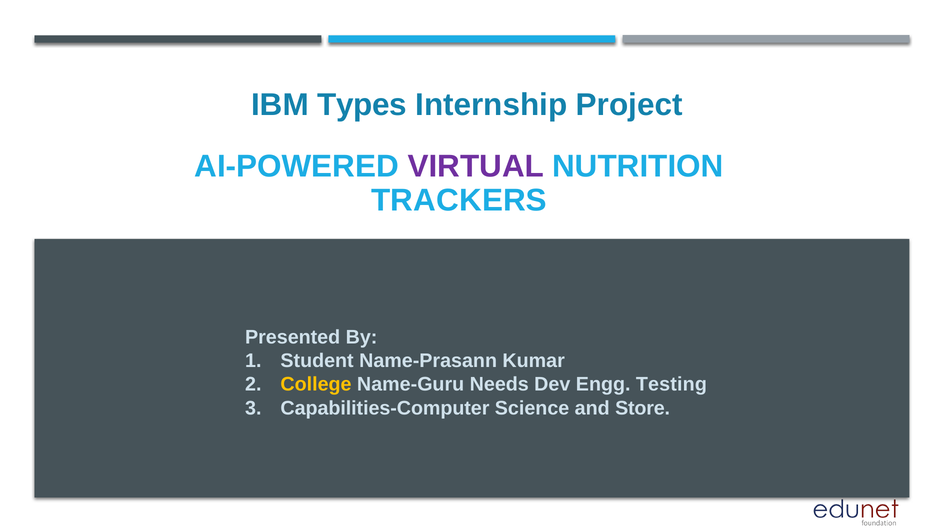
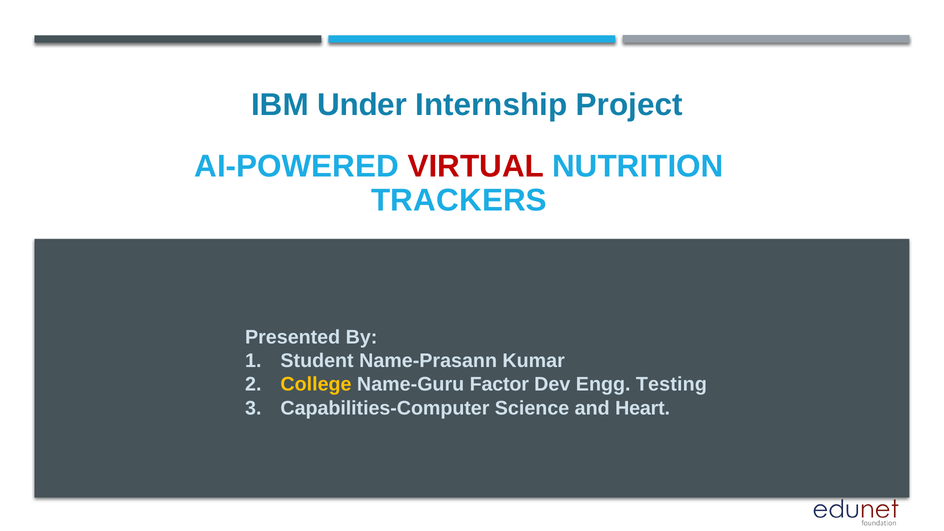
Types: Types -> Under
VIRTUAL colour: purple -> red
Needs: Needs -> Factor
Store: Store -> Heart
